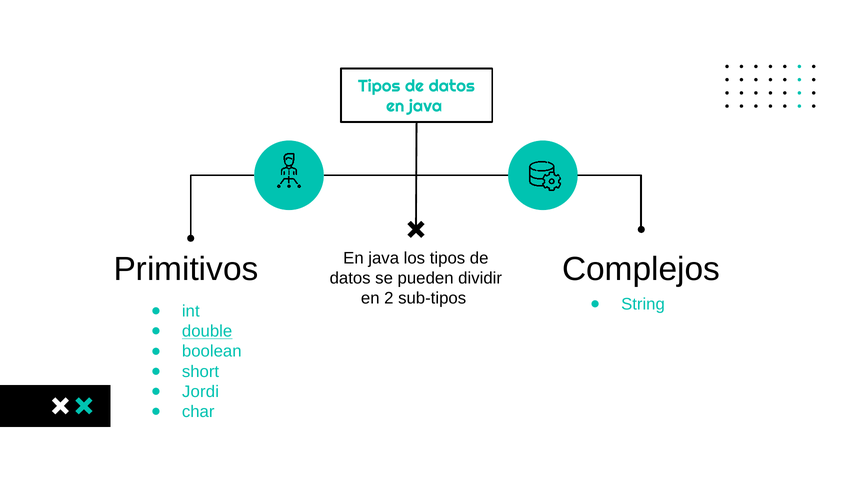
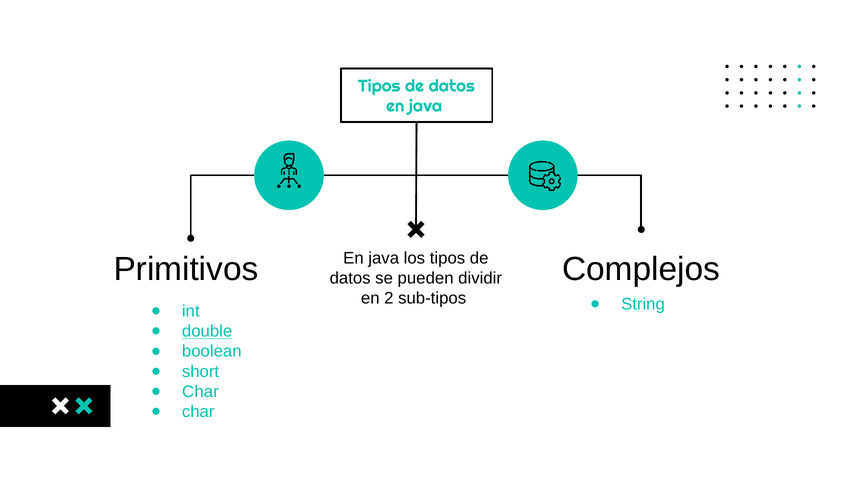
Jordi at (201, 392): Jordi -> Char
